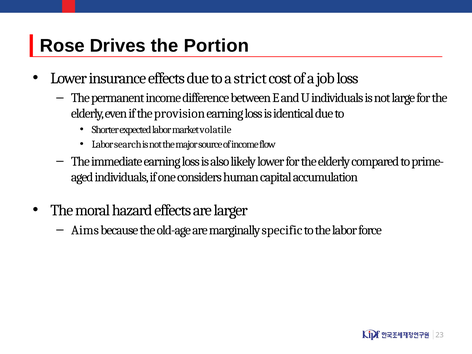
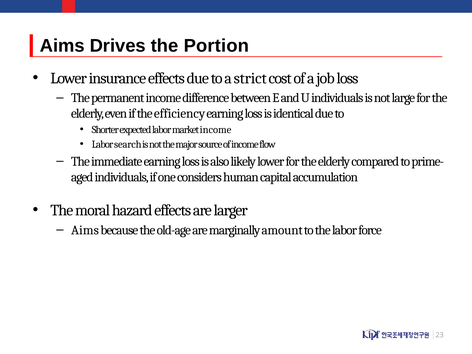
Rose at (62, 46): Rose -> Aims
provision: provision -> efficiency
market volatile: volatile -> income
specific: specific -> amount
